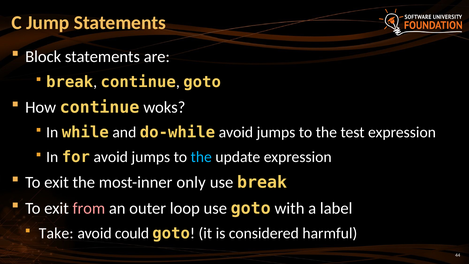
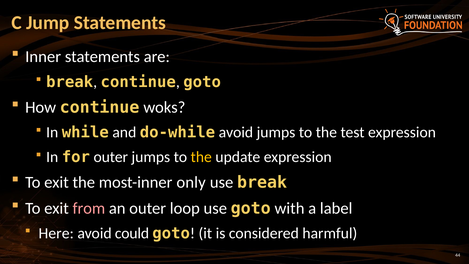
Block: Block -> Inner
for avoid: avoid -> outer
the at (201, 157) colour: light blue -> yellow
Take: Take -> Here
